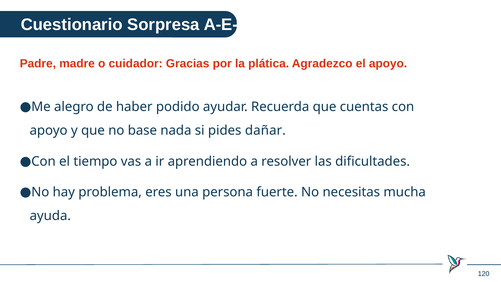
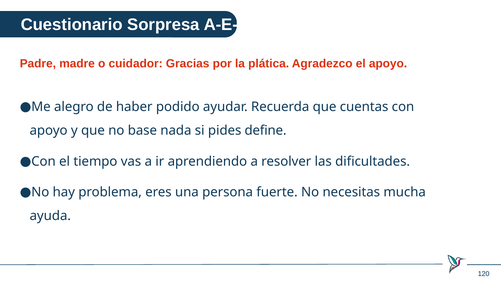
dañar: dañar -> define
